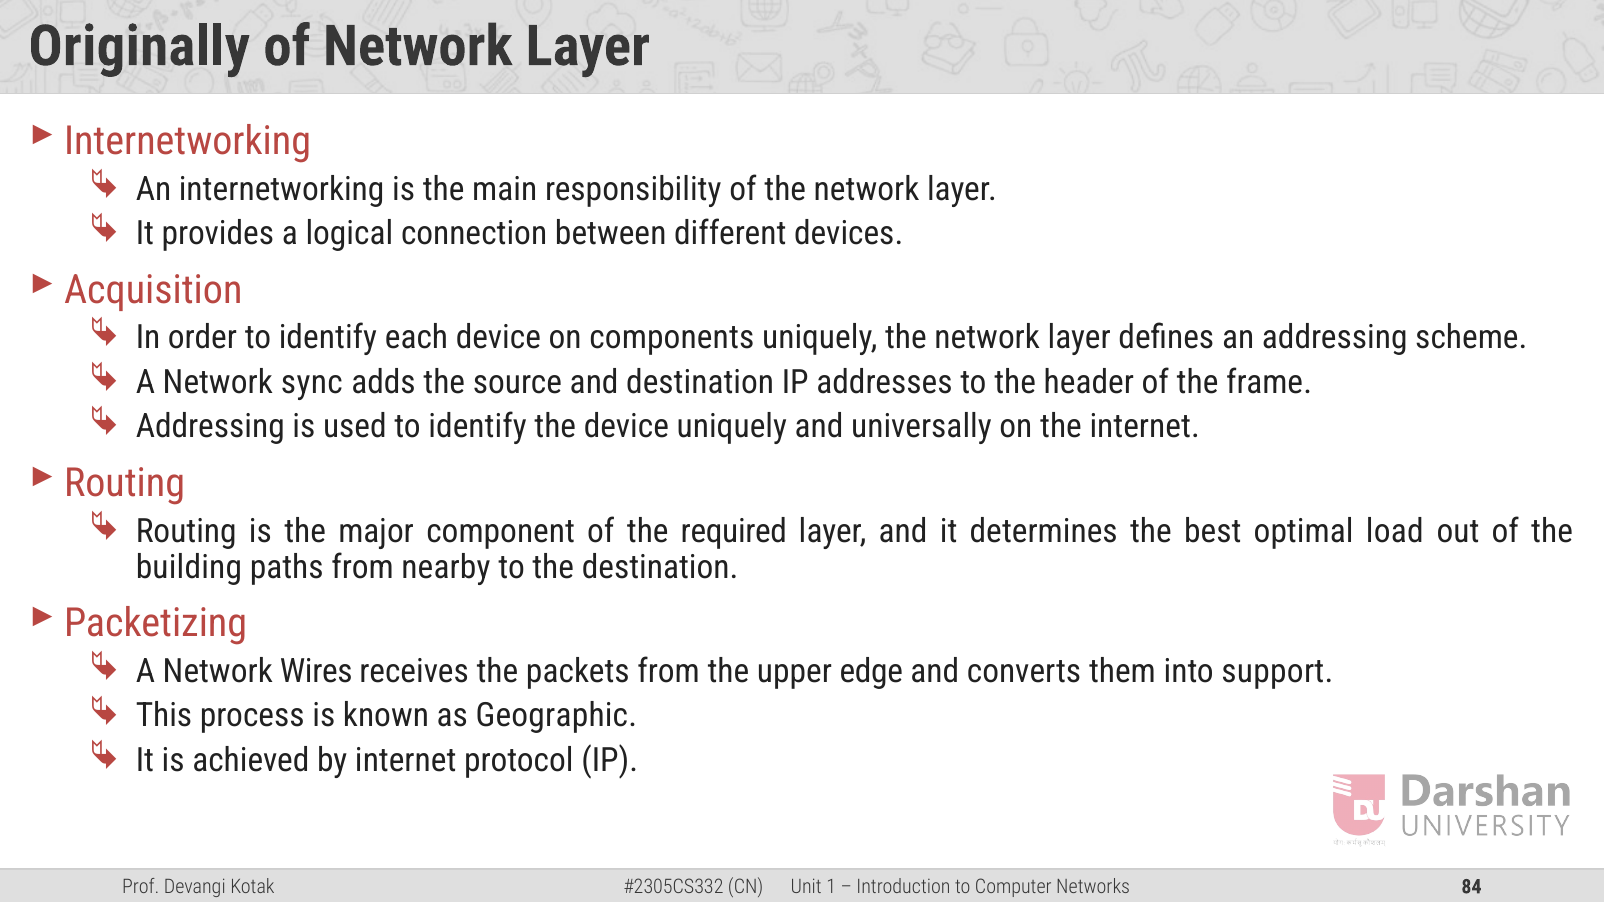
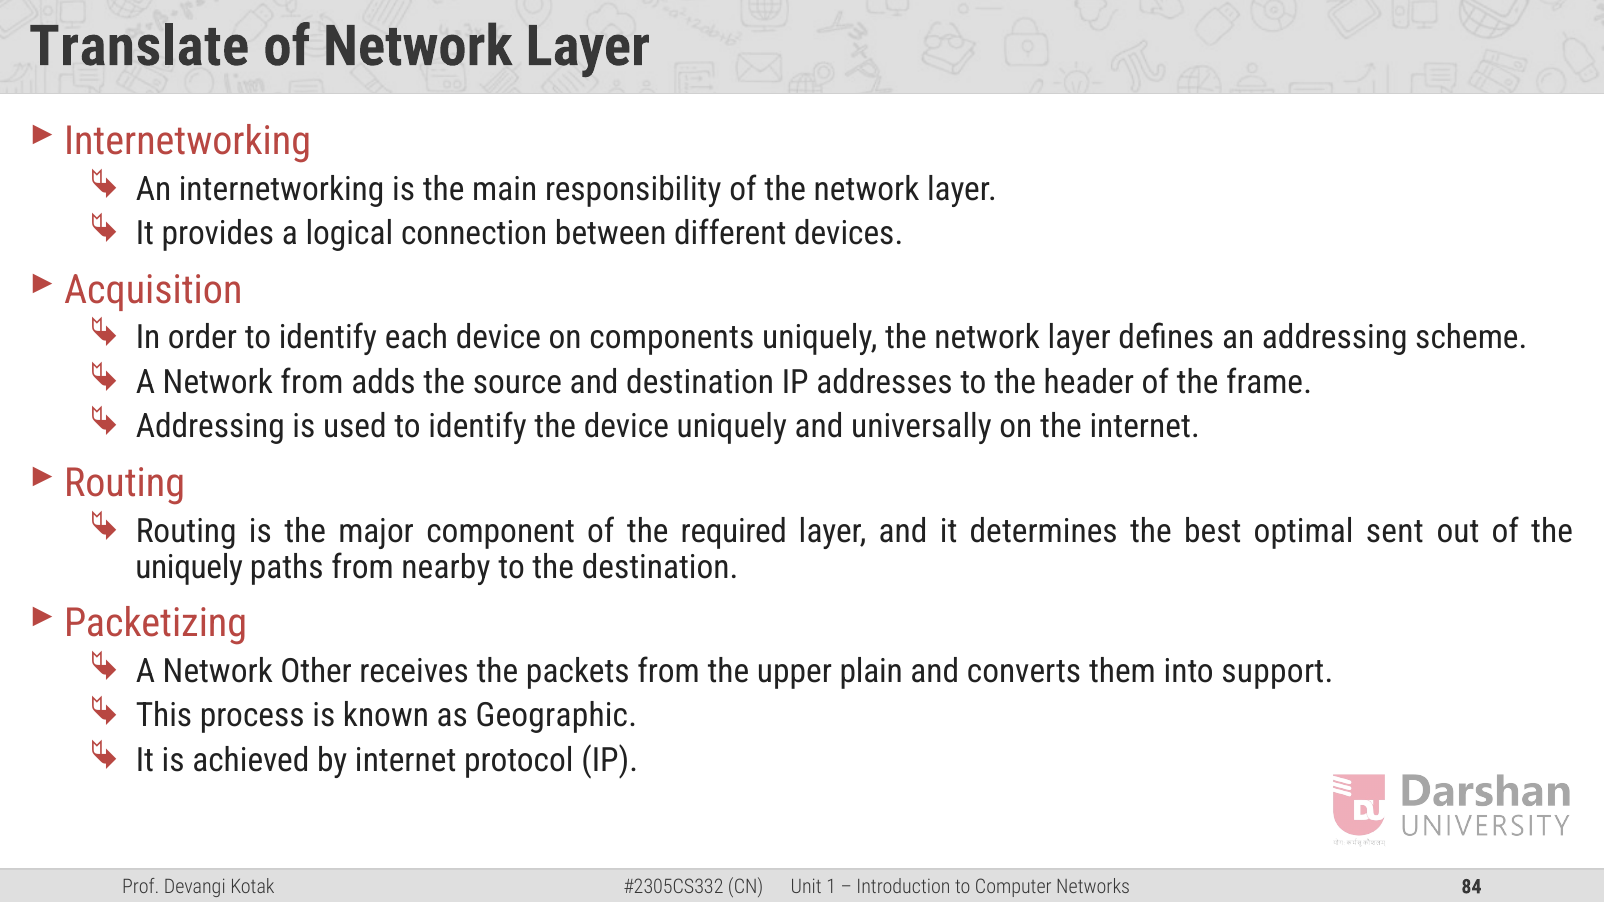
Originally: Originally -> Translate
Network sync: sync -> from
load: load -> sent
building at (189, 567): building -> uniquely
Wires: Wires -> Other
edge: edge -> plain
